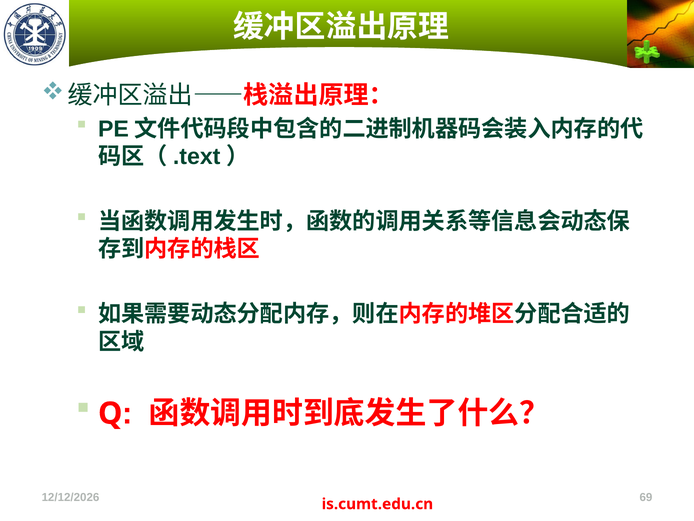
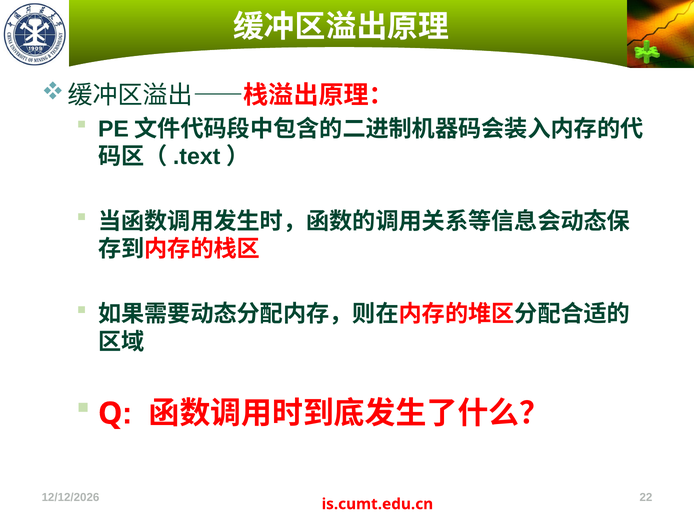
69: 69 -> 22
